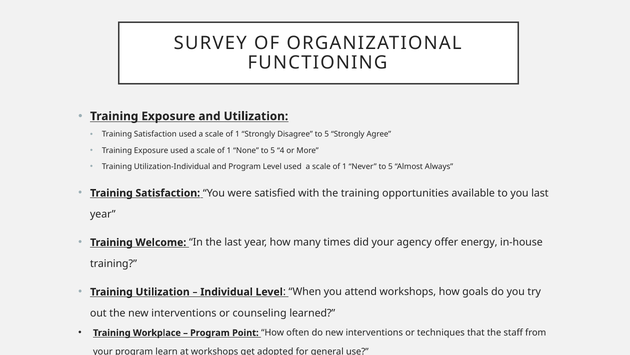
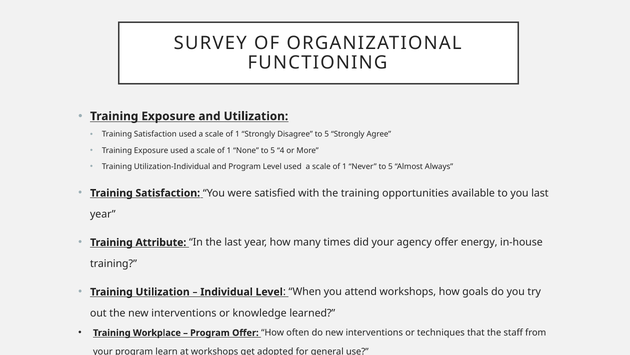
Welcome: Welcome -> Attribute
counseling: counseling -> knowledge
Program Point: Point -> Offer
